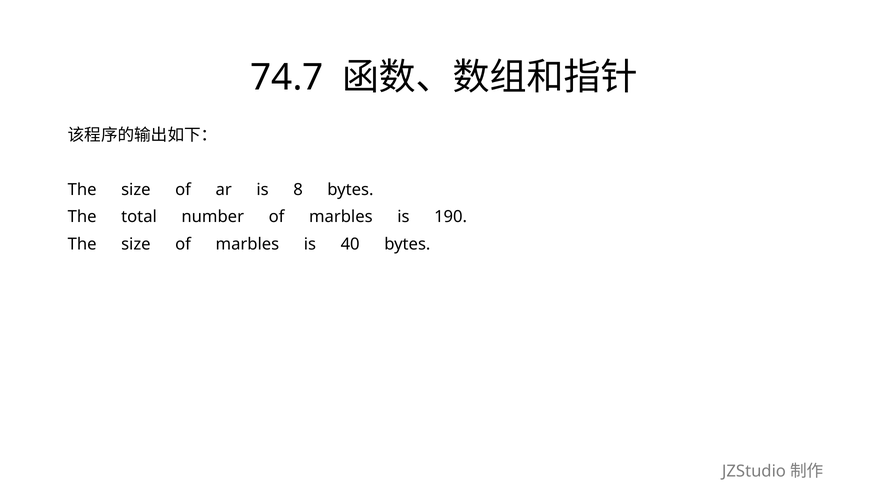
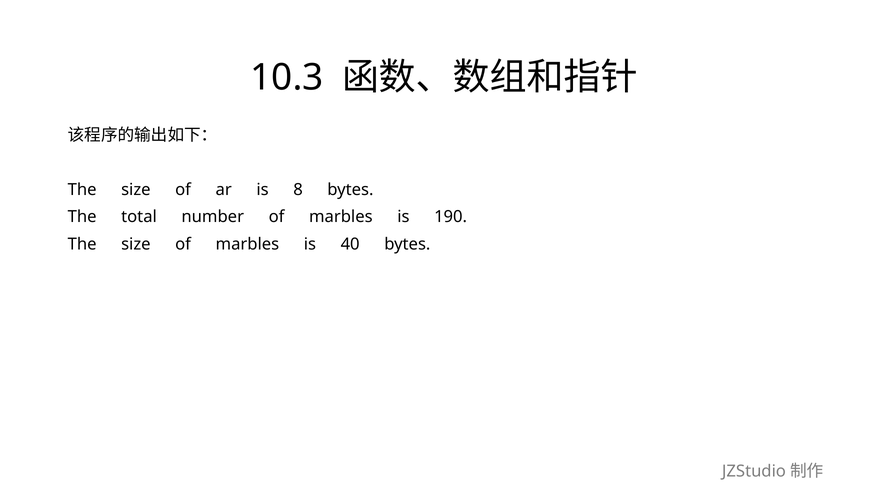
74.7: 74.7 -> 10.3
